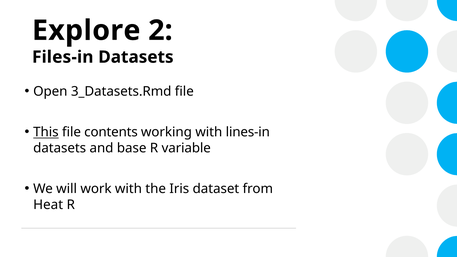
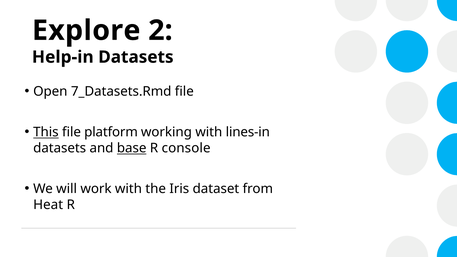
Files-in: Files-in -> Help-in
3_Datasets.Rmd: 3_Datasets.Rmd -> 7_Datasets.Rmd
contents: contents -> platform
base underline: none -> present
variable: variable -> console
